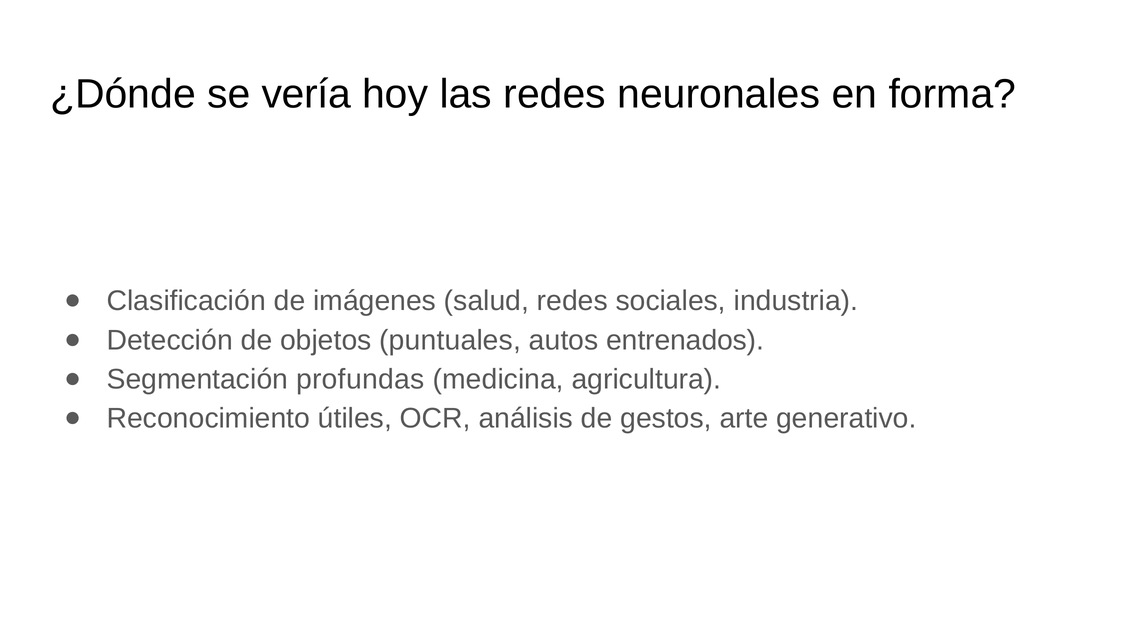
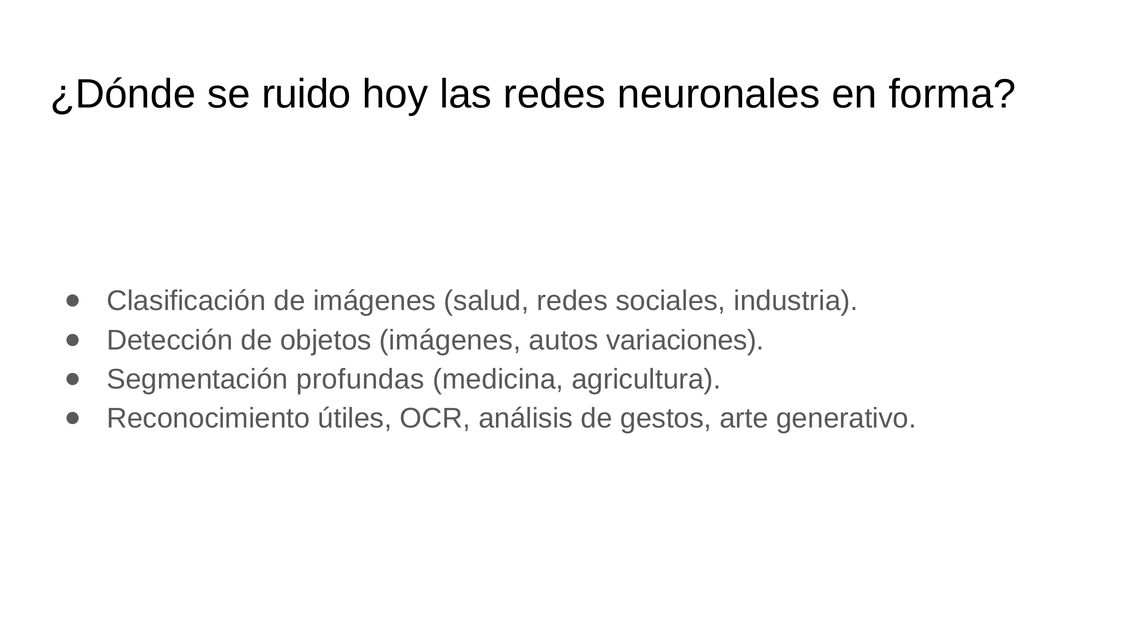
vería: vería -> ruido
objetos puntuales: puntuales -> imágenes
entrenados: entrenados -> variaciones
